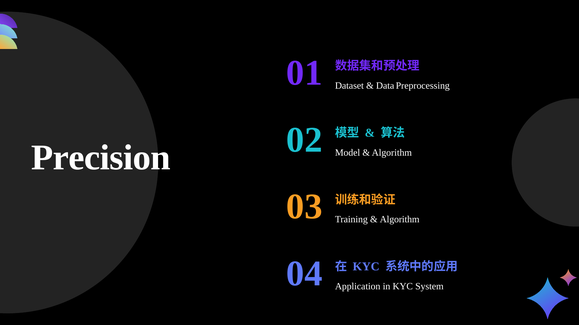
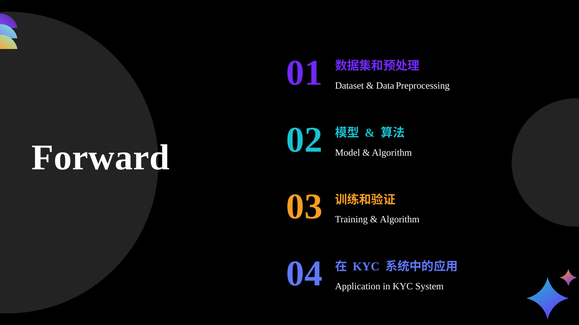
Precision: Precision -> Forward
